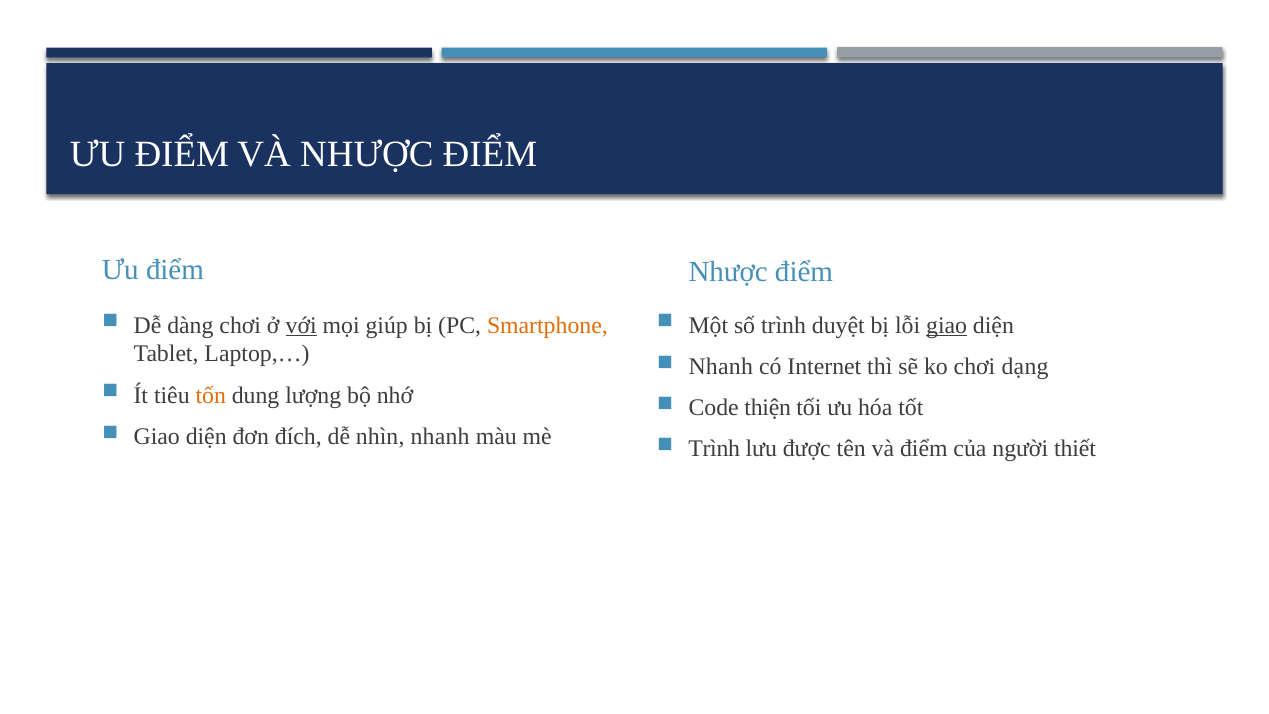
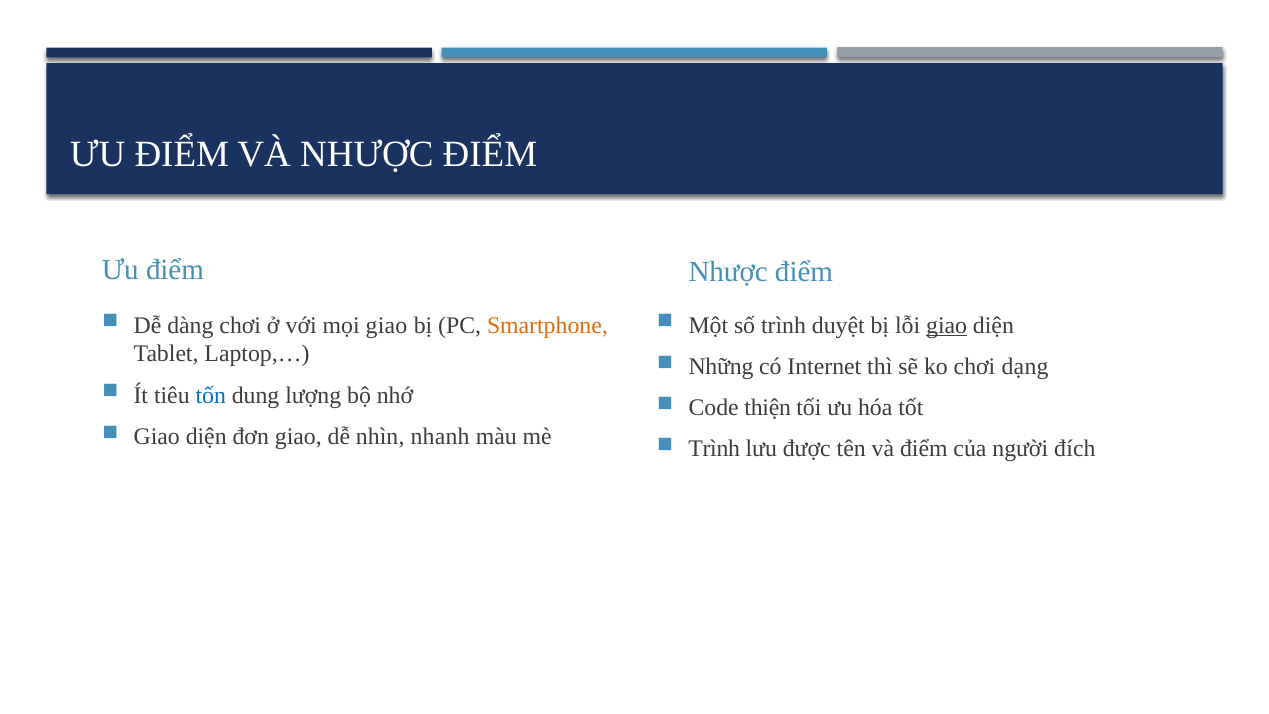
với underline: present -> none
mọi giúp: giúp -> giao
Nhanh at (721, 367): Nhanh -> Những
tốn colour: orange -> blue
đơn đích: đích -> giao
thiết: thiết -> đích
